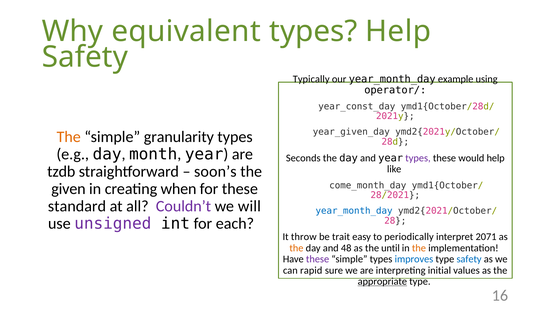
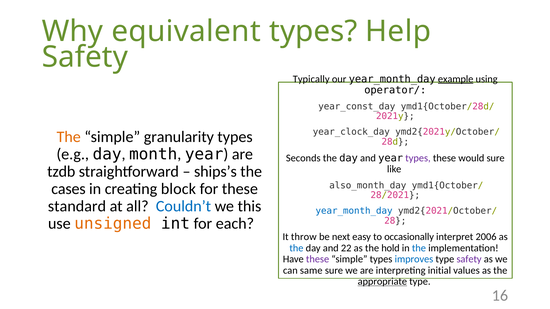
example underline: none -> present
year_given_day: year_given_day -> year_clock_day
would help: help -> sure
soon’s: soon’s -> ships’s
come_month_day: come_month_day -> also_month_day
given: given -> cases
when: when -> block
Couldn’t colour: purple -> blue
will: will -> this
unsigned colour: purple -> orange
trait: trait -> next
periodically: periodically -> occasionally
2071: 2071 -> 2006
the at (296, 248) colour: orange -> blue
48: 48 -> 22
until: until -> hold
the at (419, 248) colour: orange -> blue
safety at (469, 259) colour: blue -> purple
rapid: rapid -> same
